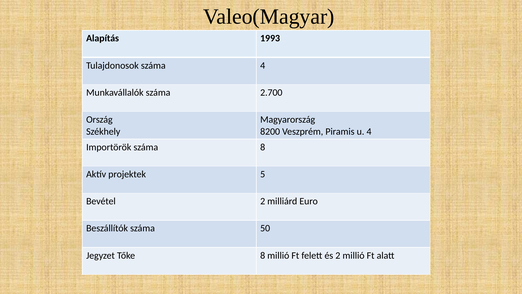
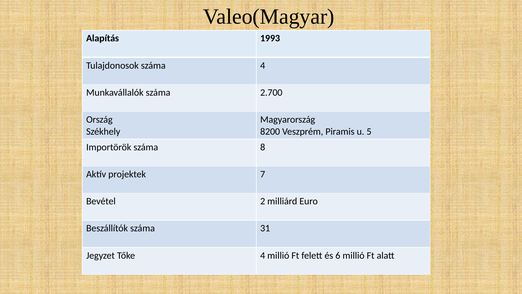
u 4: 4 -> 5
5: 5 -> 7
50: 50 -> 31
Tőke 8: 8 -> 4
és 2: 2 -> 6
